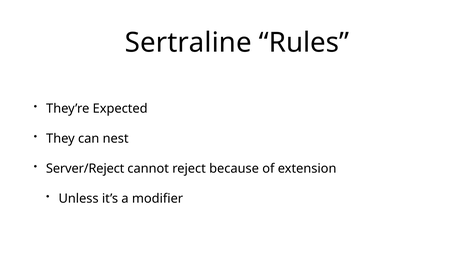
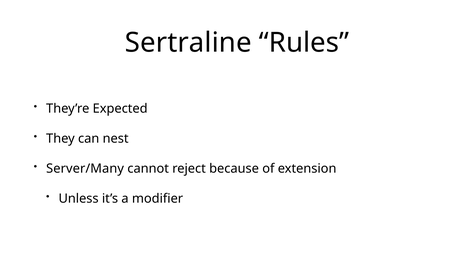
Server/Reject: Server/Reject -> Server/Many
